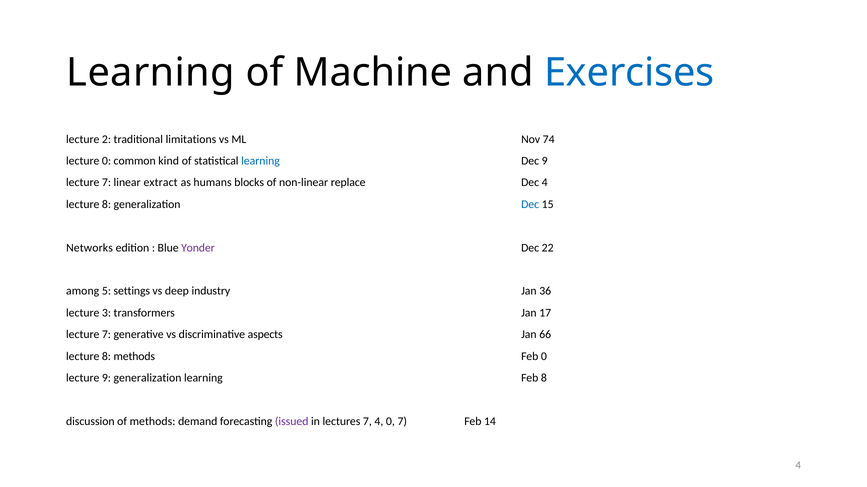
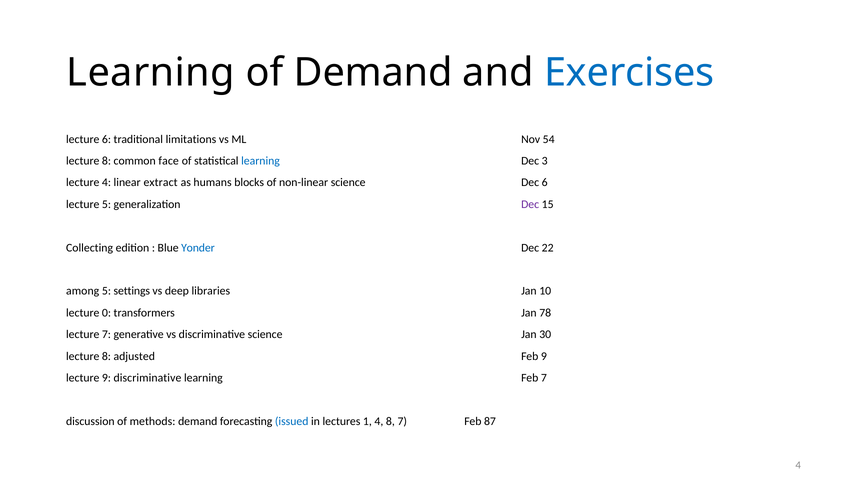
of Machine: Machine -> Demand
lecture 2: 2 -> 6
74: 74 -> 54
0 at (106, 161): 0 -> 8
kind: kind -> face
Dec 9: 9 -> 3
7 at (106, 183): 7 -> 4
non-linear replace: replace -> science
Dec 4: 4 -> 6
8 at (106, 205): 8 -> 5
Dec at (530, 205) colour: blue -> purple
Networks: Networks -> Collecting
Yonder colour: purple -> blue
industry: industry -> libraries
36: 36 -> 10
3: 3 -> 0
17: 17 -> 78
discriminative aspects: aspects -> science
66: 66 -> 30
8 methods: methods -> adjusted
Feb 0: 0 -> 9
9 generalization: generalization -> discriminative
Feb 8: 8 -> 7
issued colour: purple -> blue
lectures 7: 7 -> 1
4 0: 0 -> 8
14: 14 -> 87
